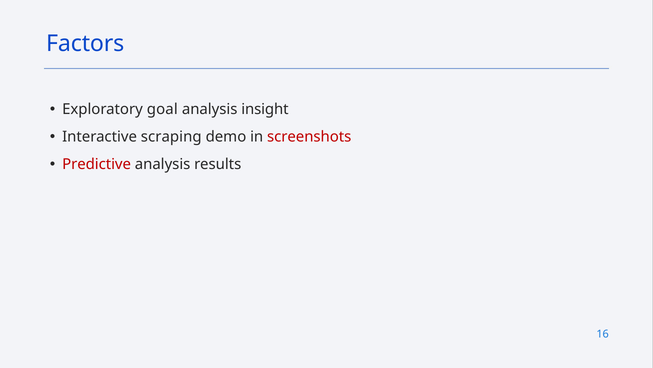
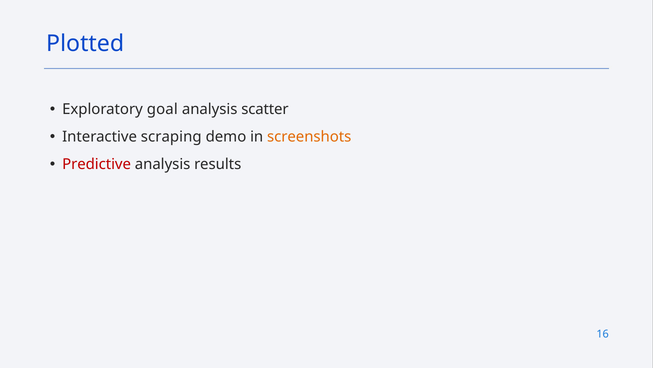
Factors: Factors -> Plotted
insight: insight -> scatter
screenshots colour: red -> orange
